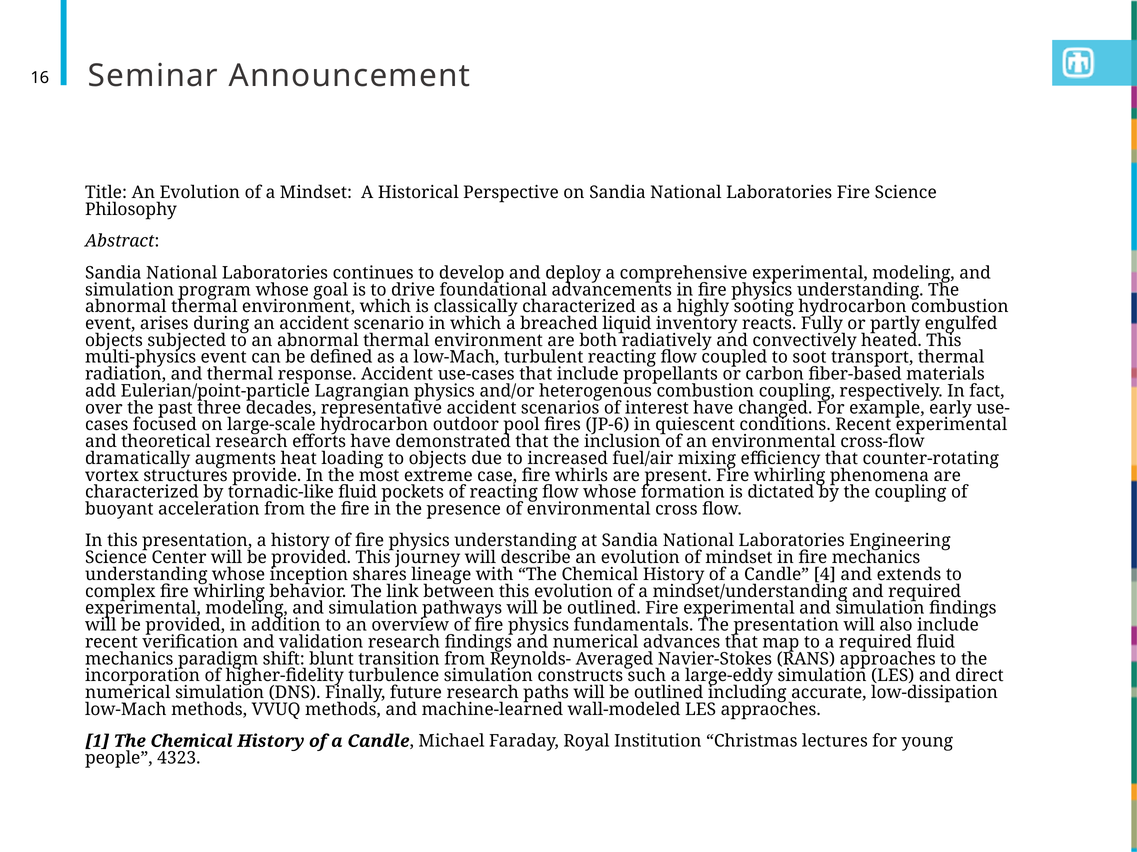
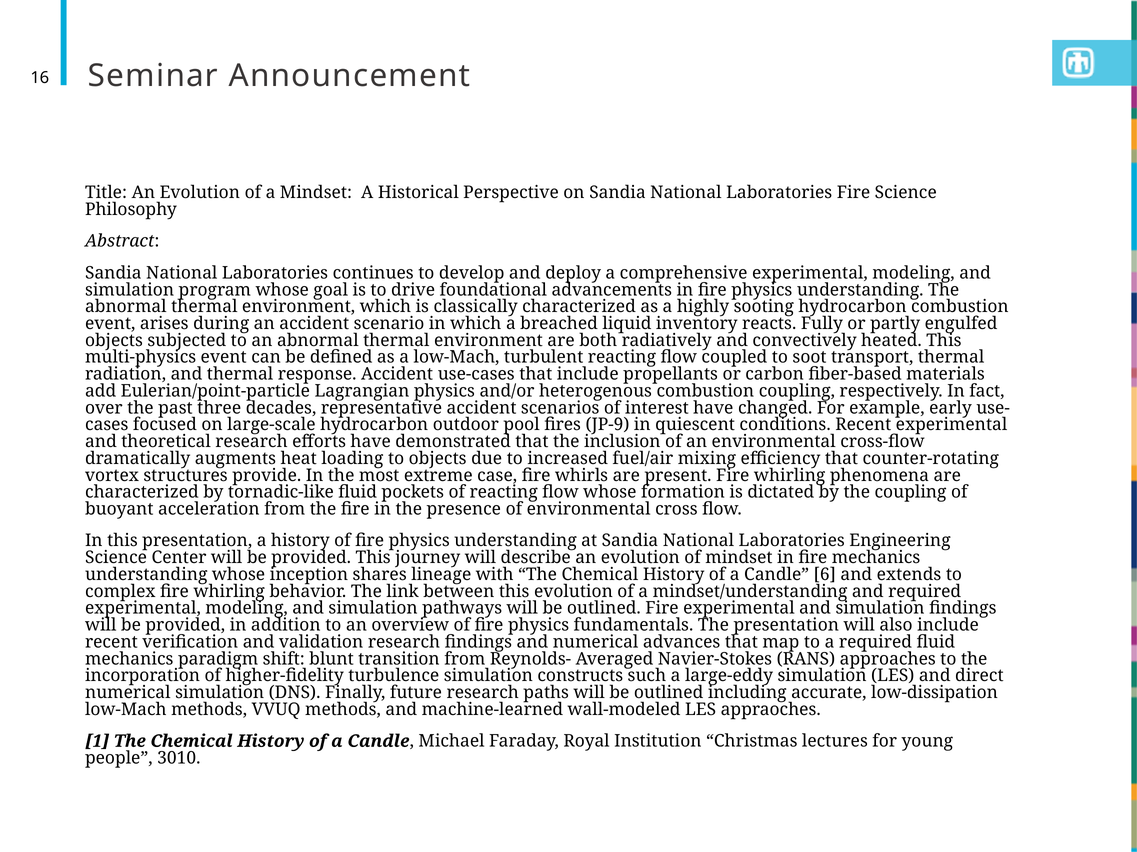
JP-6: JP-6 -> JP-9
4: 4 -> 6
4323: 4323 -> 3010
